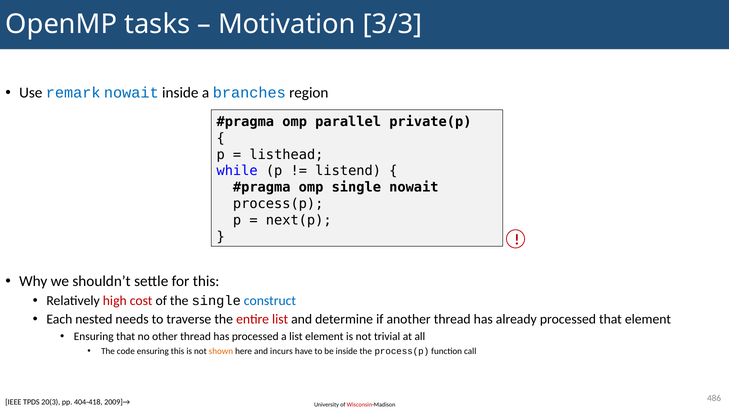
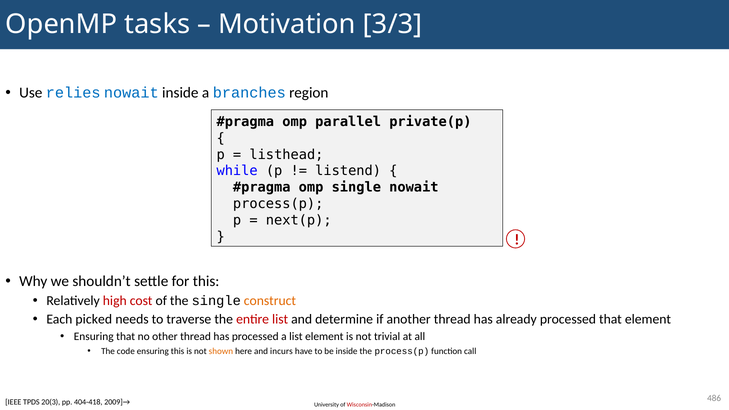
remark: remark -> relies
construct colour: blue -> orange
nested: nested -> picked
